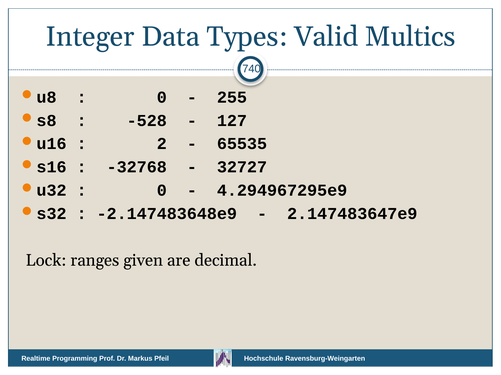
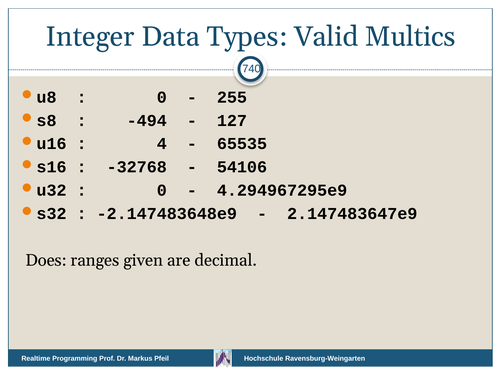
-528: -528 -> -494
2: 2 -> 4
32727: 32727 -> 54106
Lock: Lock -> Does
